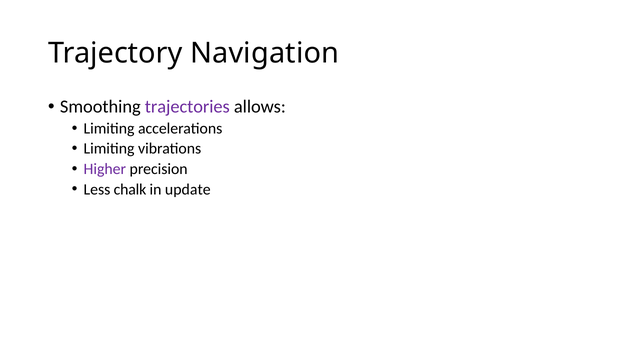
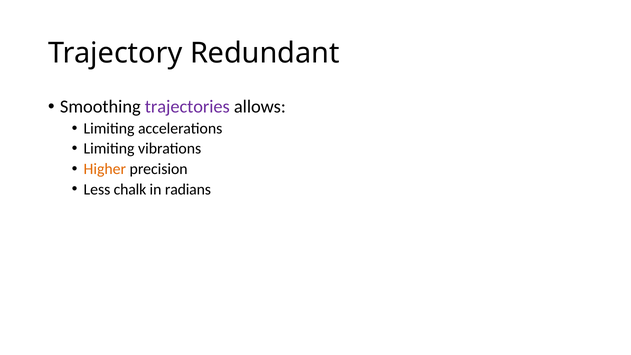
Navigation: Navigation -> Redundant
Higher colour: purple -> orange
update: update -> radians
